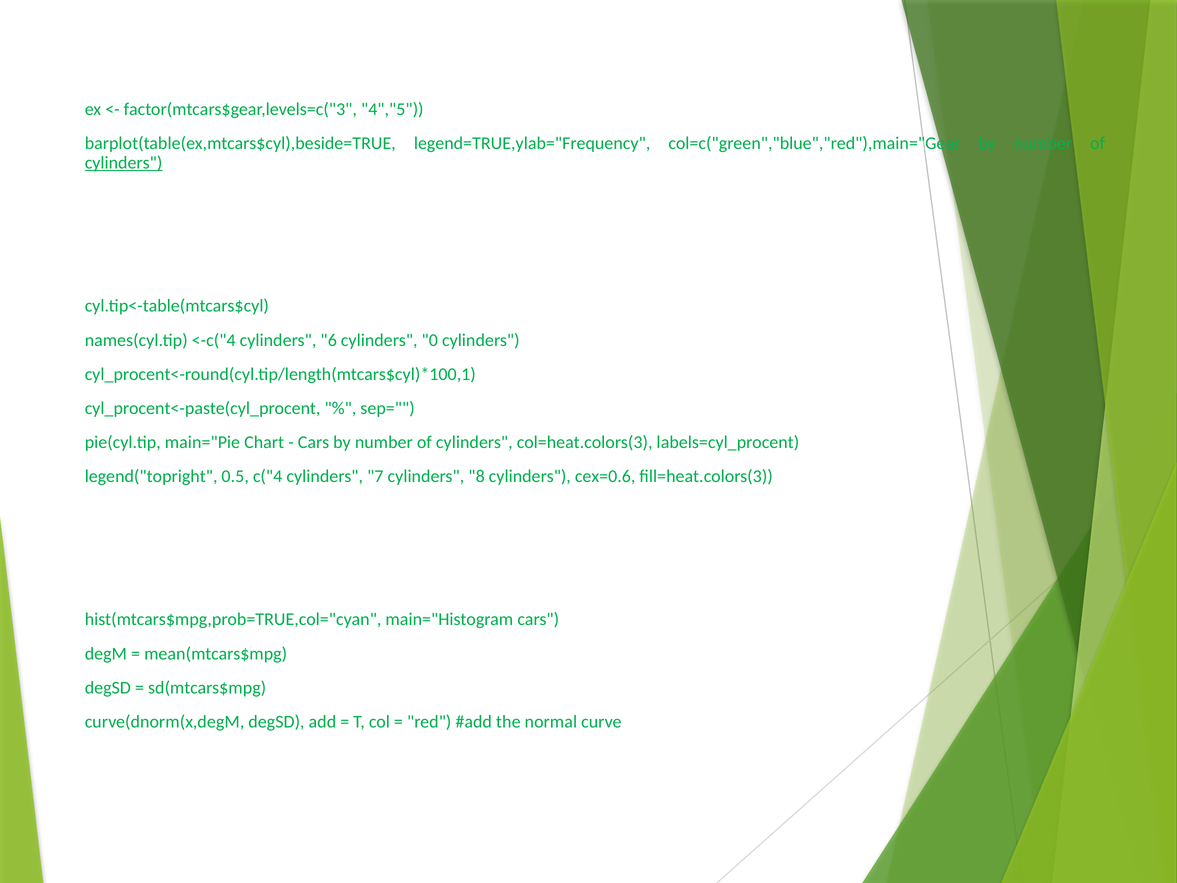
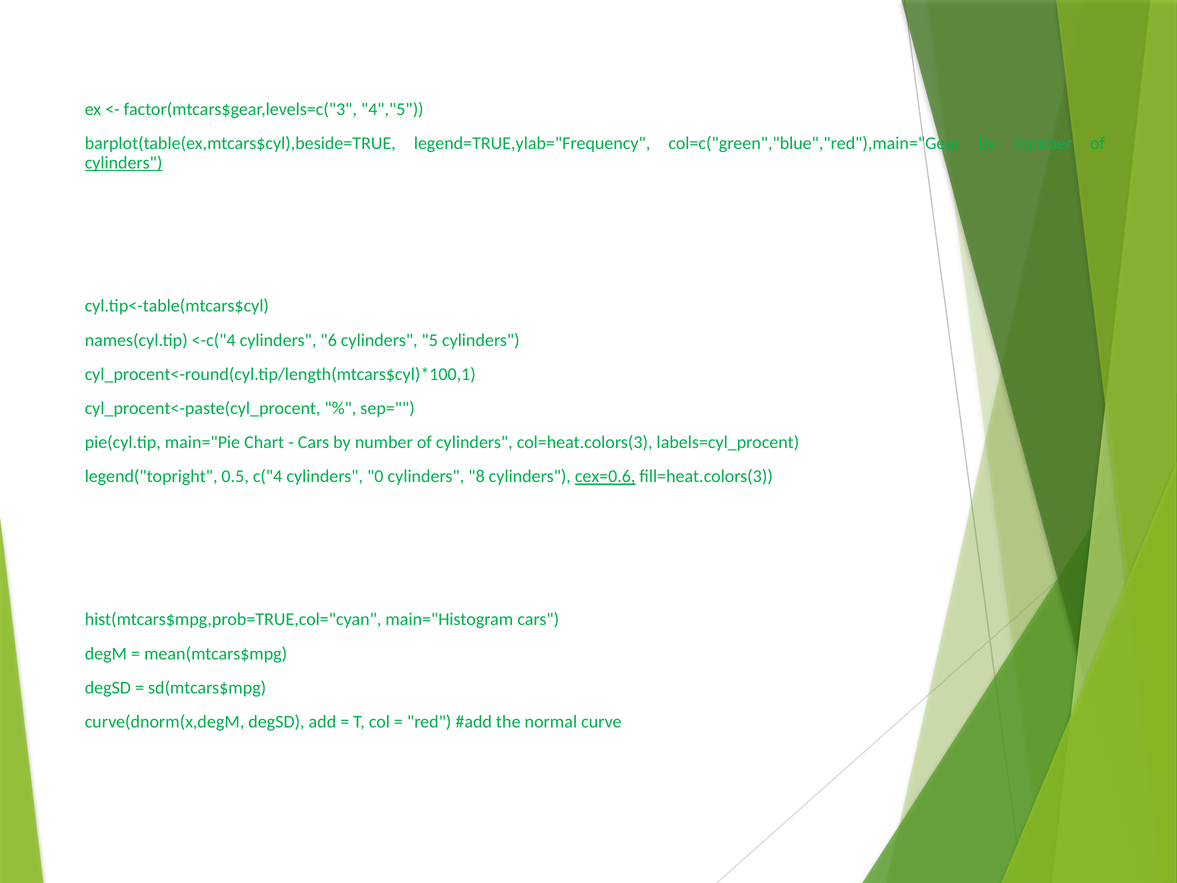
0: 0 -> 5
7: 7 -> 0
cex=0.6 underline: none -> present
